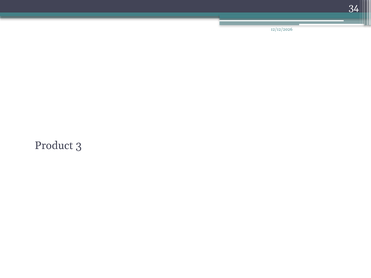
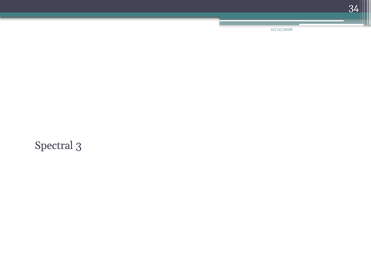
Product: Product -> Spectral
